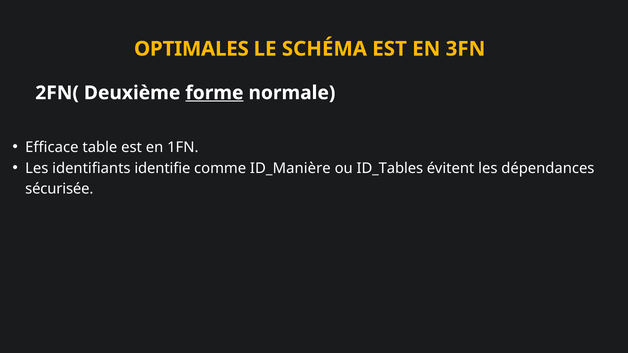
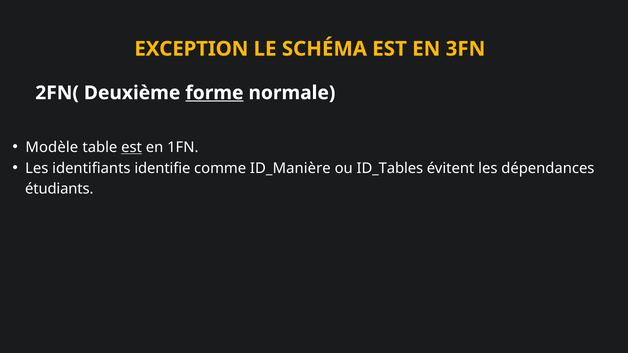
OPTIMALES: OPTIMALES -> EXCEPTION
Efficace: Efficace -> Modèle
est at (132, 147) underline: none -> present
sécurisée: sécurisée -> étudiants
